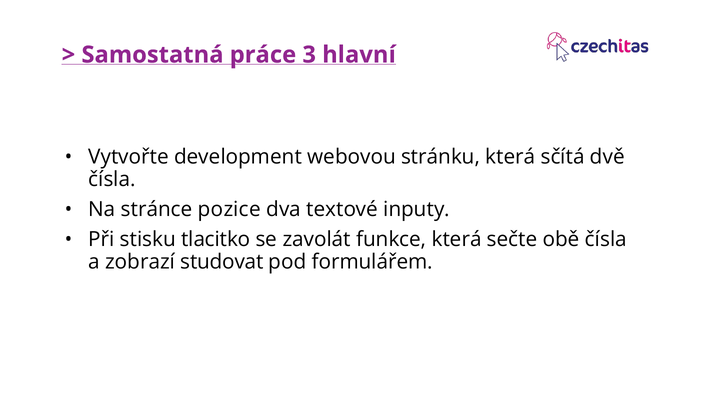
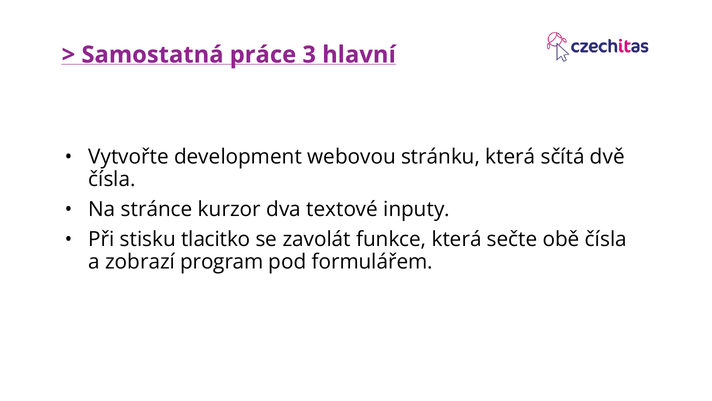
pozice: pozice -> kurzor
studovat: studovat -> program
